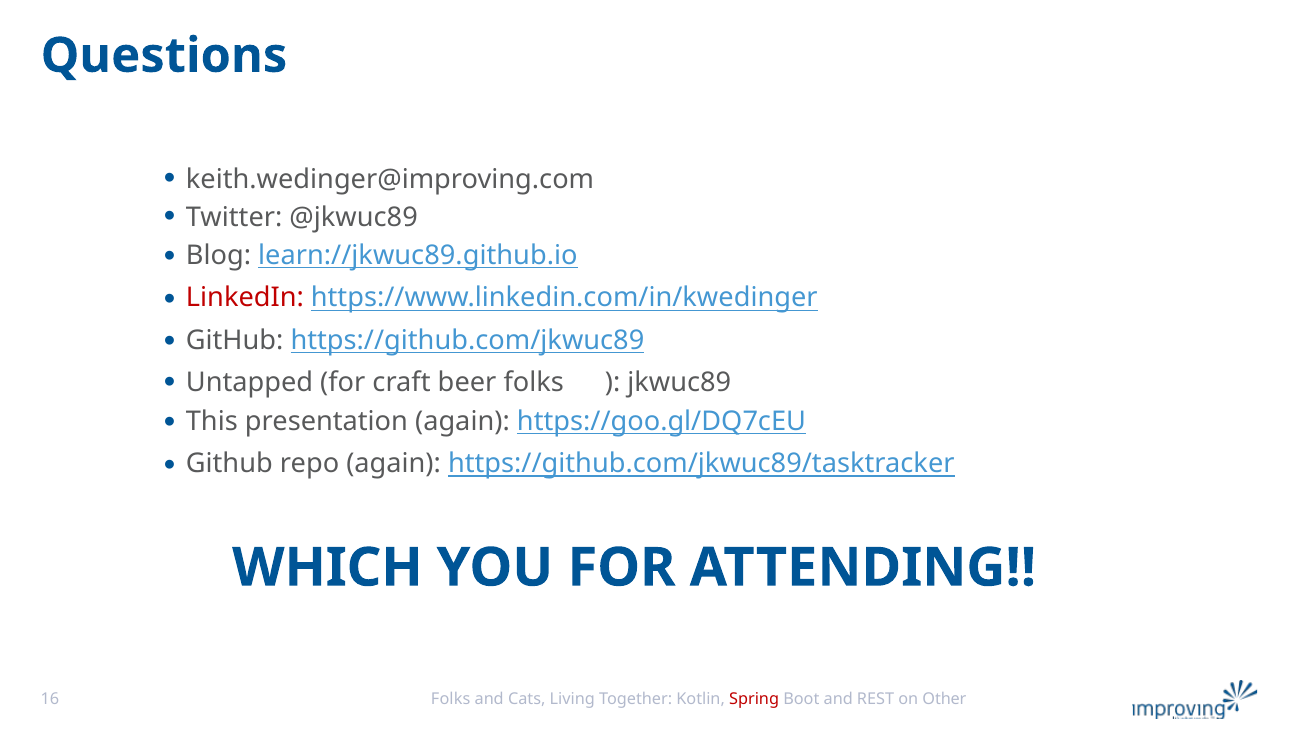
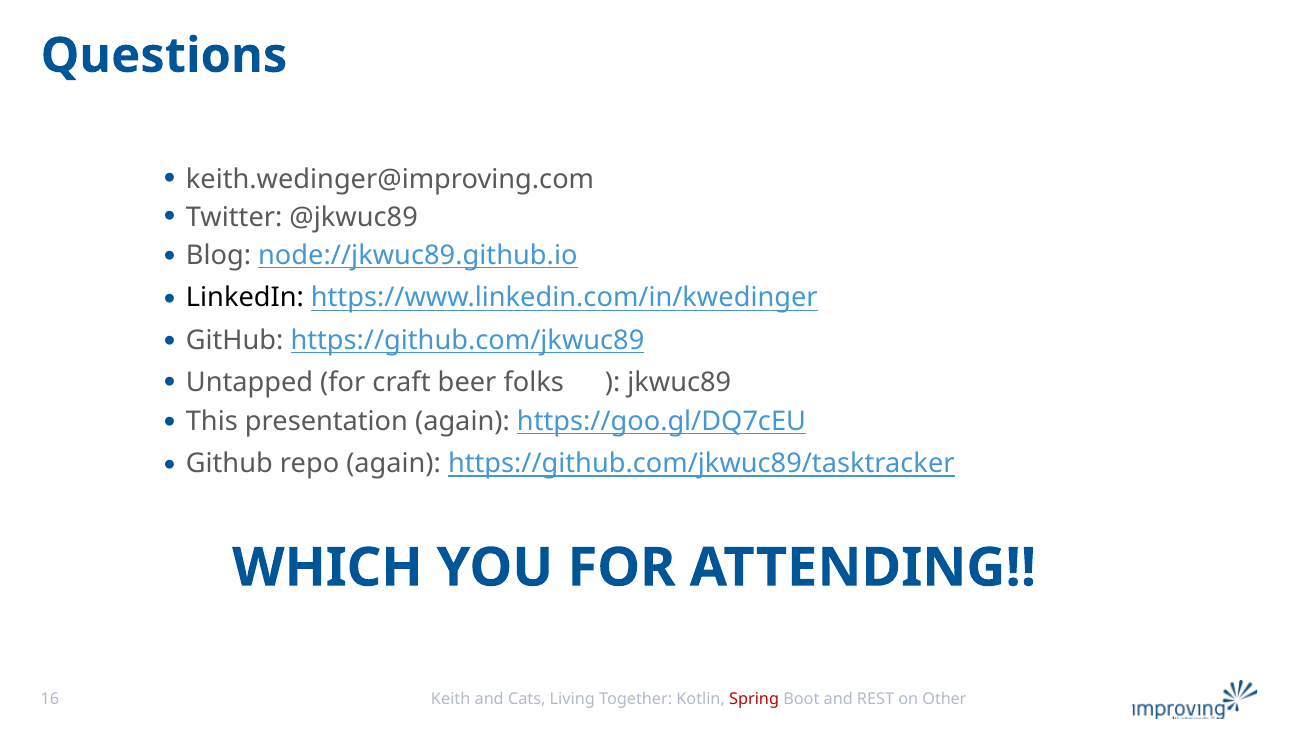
learn://jkwuc89.github.io: learn://jkwuc89.github.io -> node://jkwuc89.github.io
LinkedIn colour: red -> black
Folks at (451, 699): Folks -> Keith
